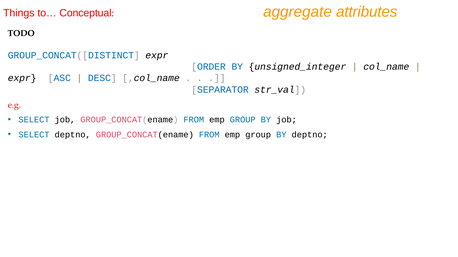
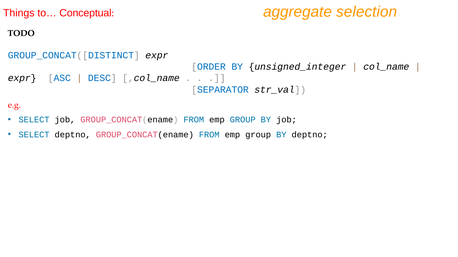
attributes: attributes -> selection
